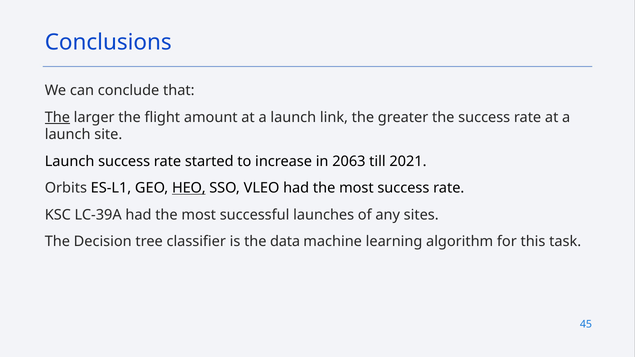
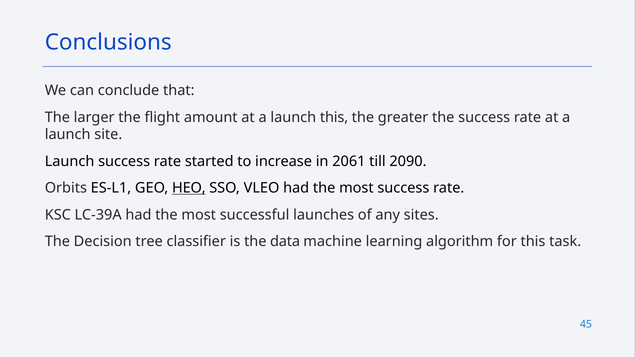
The at (57, 117) underline: present -> none
launch link: link -> this
2063: 2063 -> 2061
2021: 2021 -> 2090
